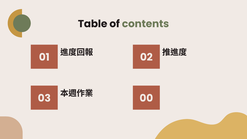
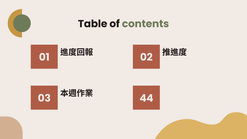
00: 00 -> 44
